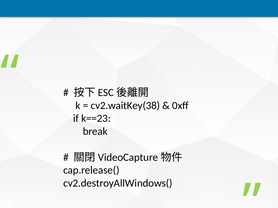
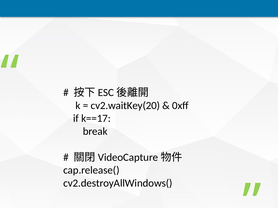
cv2.waitKey(38: cv2.waitKey(38 -> cv2.waitKey(20
k==23: k==23 -> k==17
